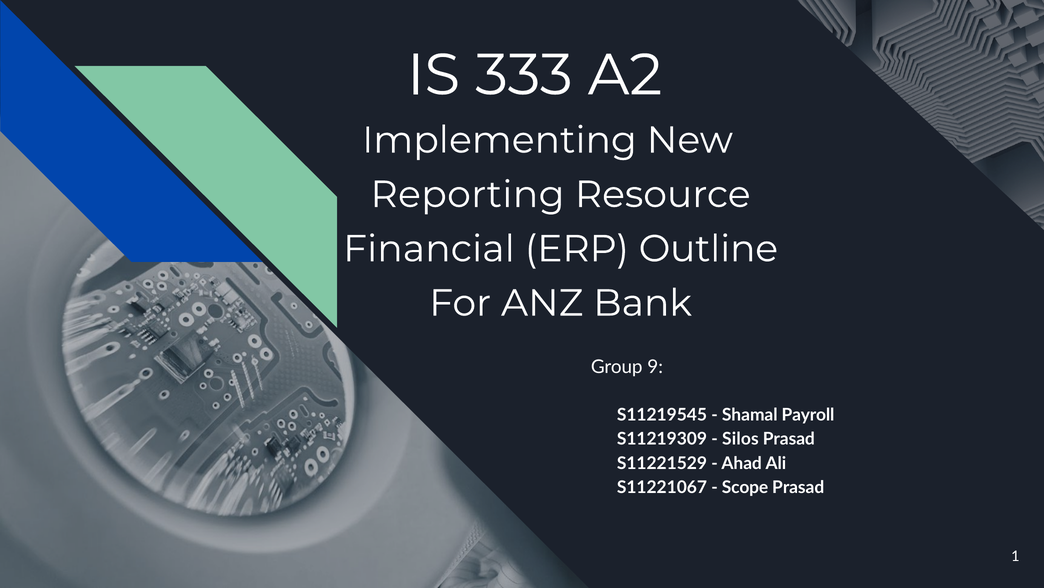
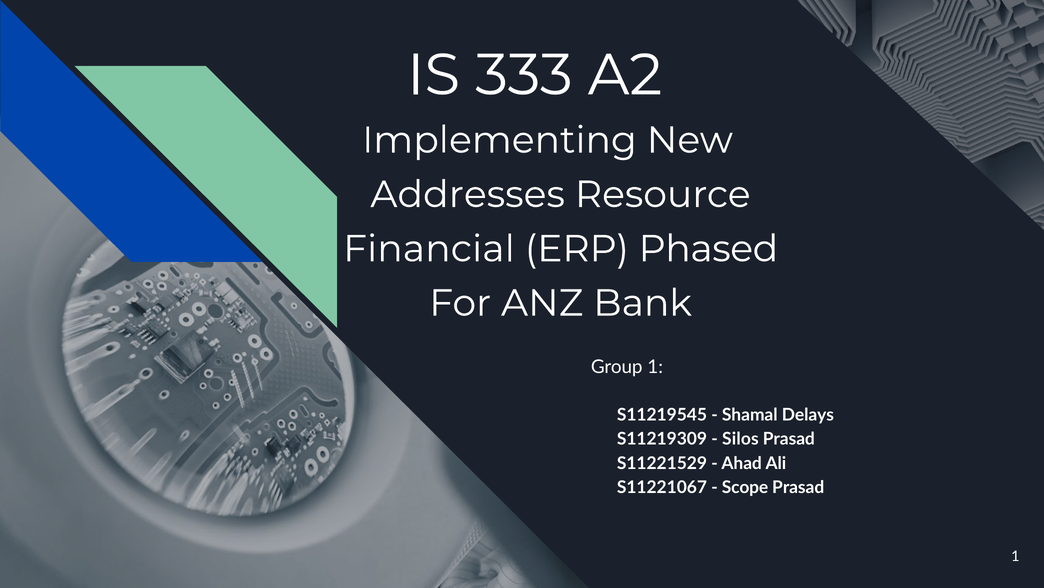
Reporting: Reporting -> Addresses
Outline: Outline -> Phased
Group 9: 9 -> 1
Payroll: Payroll -> Delays
